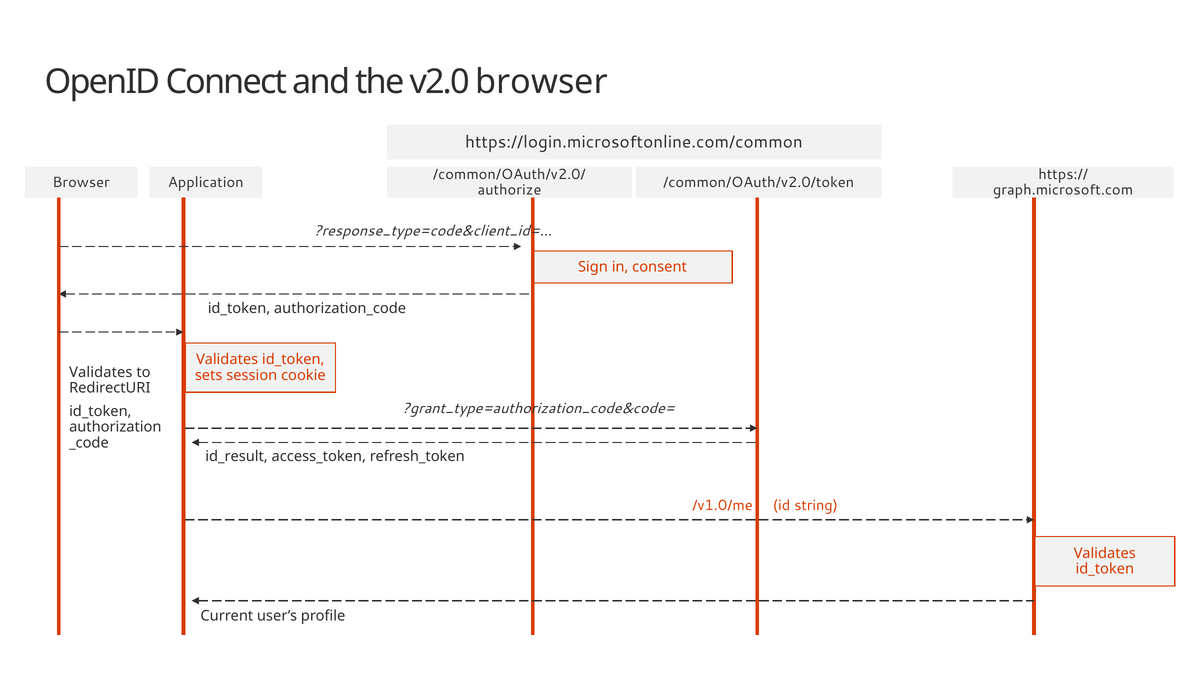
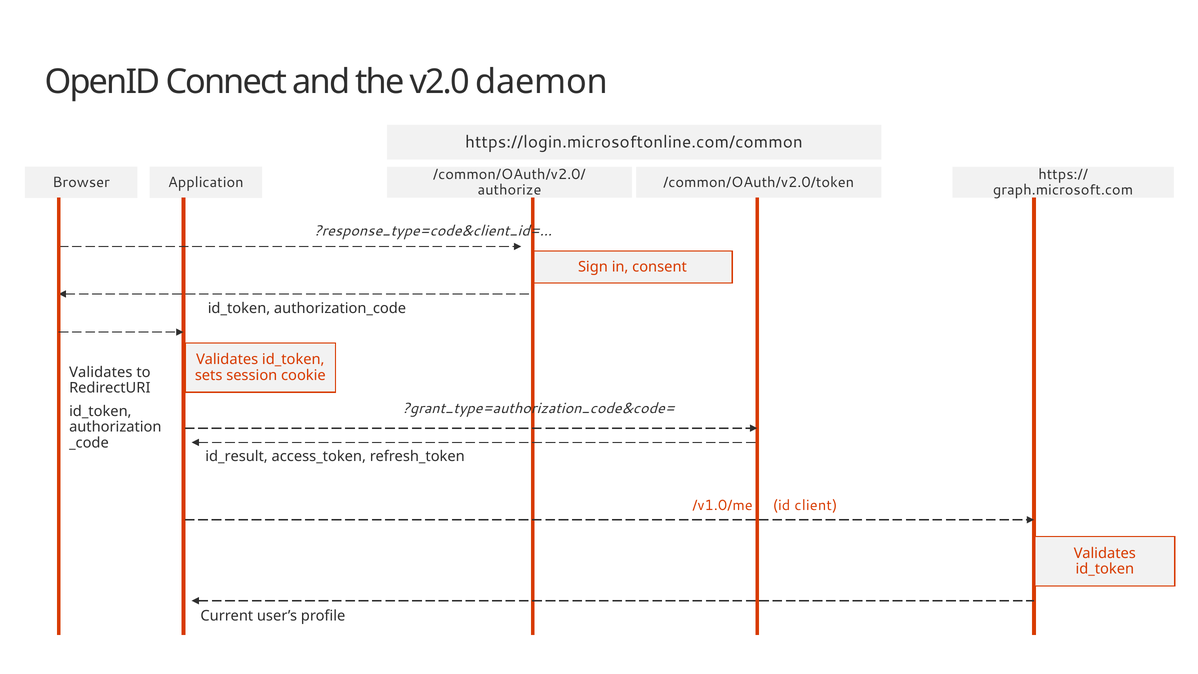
v2.0 browser: browser -> daemon
string: string -> client
